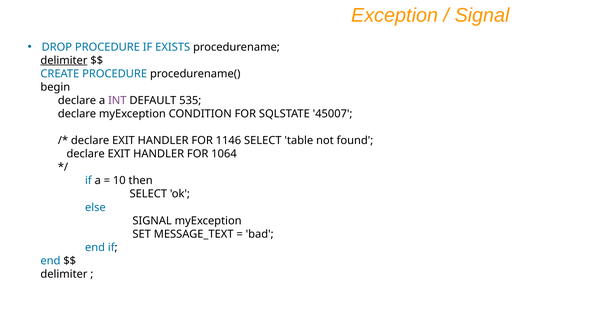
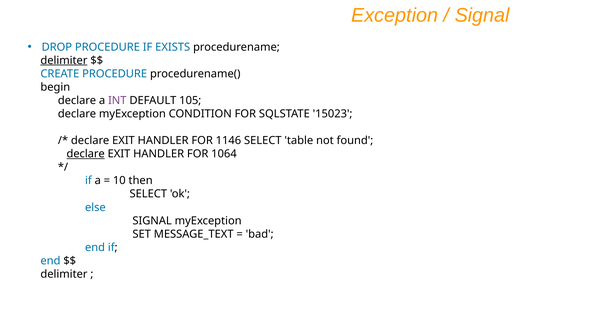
535: 535 -> 105
45007: 45007 -> 15023
declare at (86, 154) underline: none -> present
